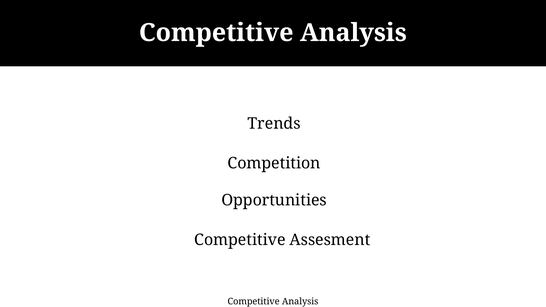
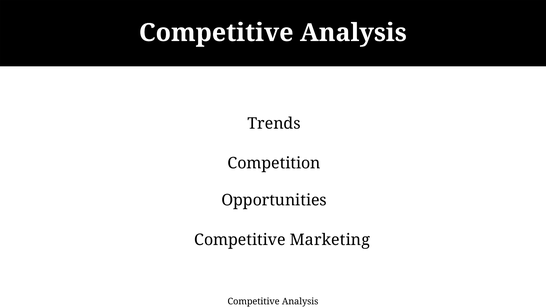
Assesment: Assesment -> Marketing
